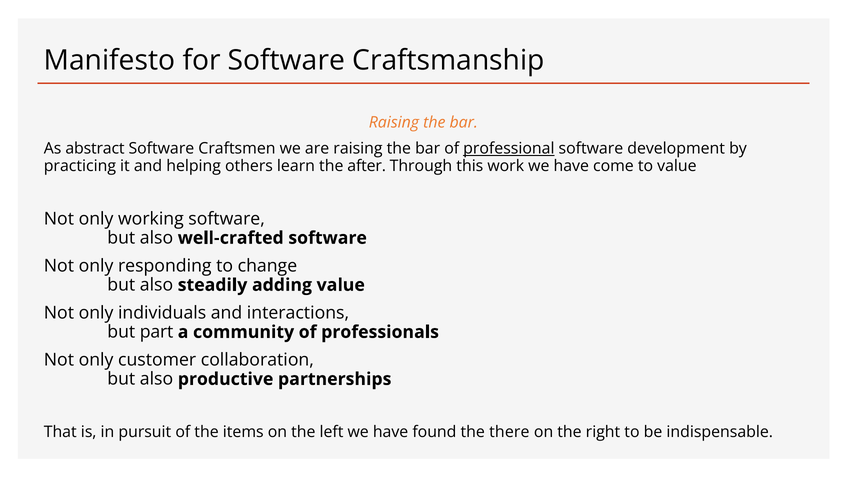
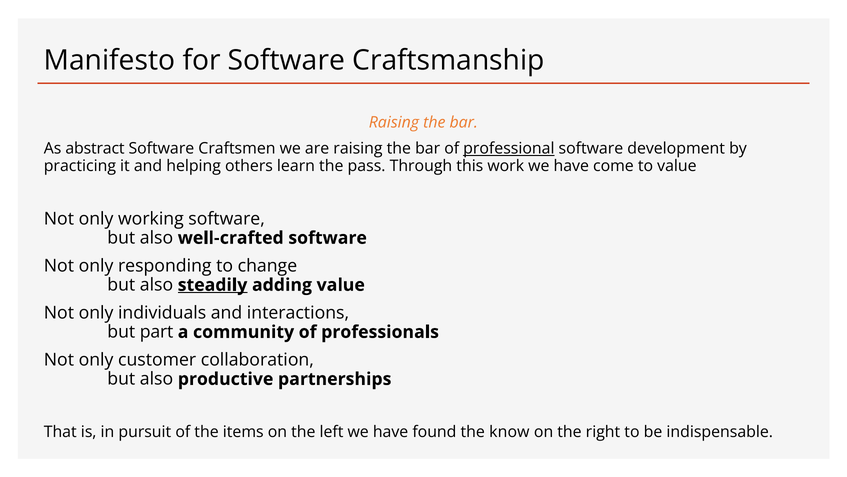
after: after -> pass
steadily underline: none -> present
there: there -> know
